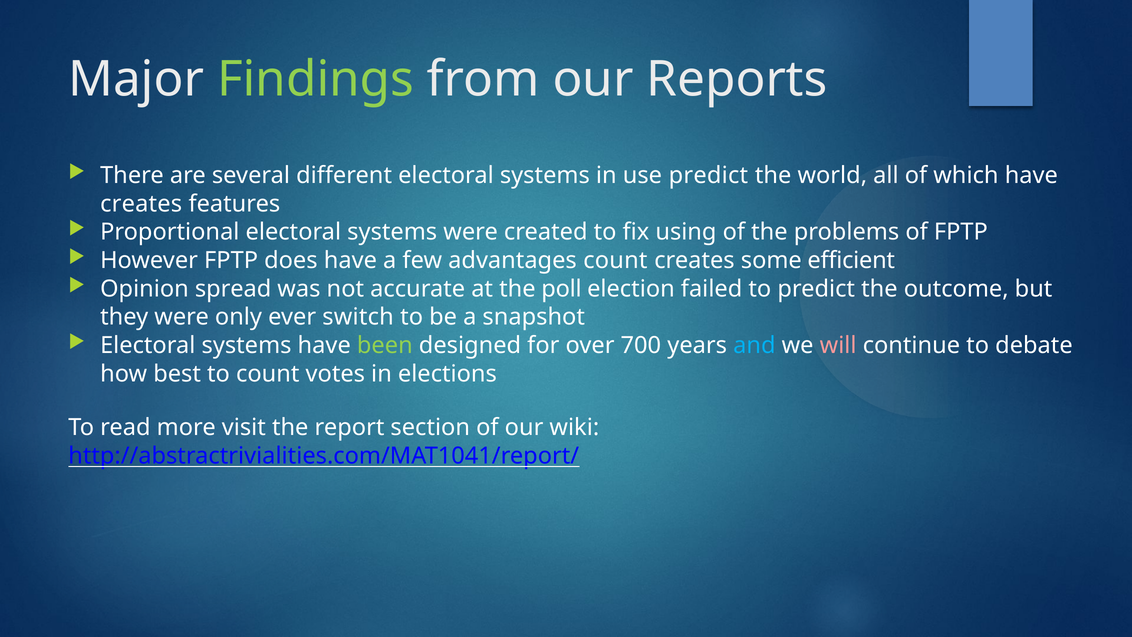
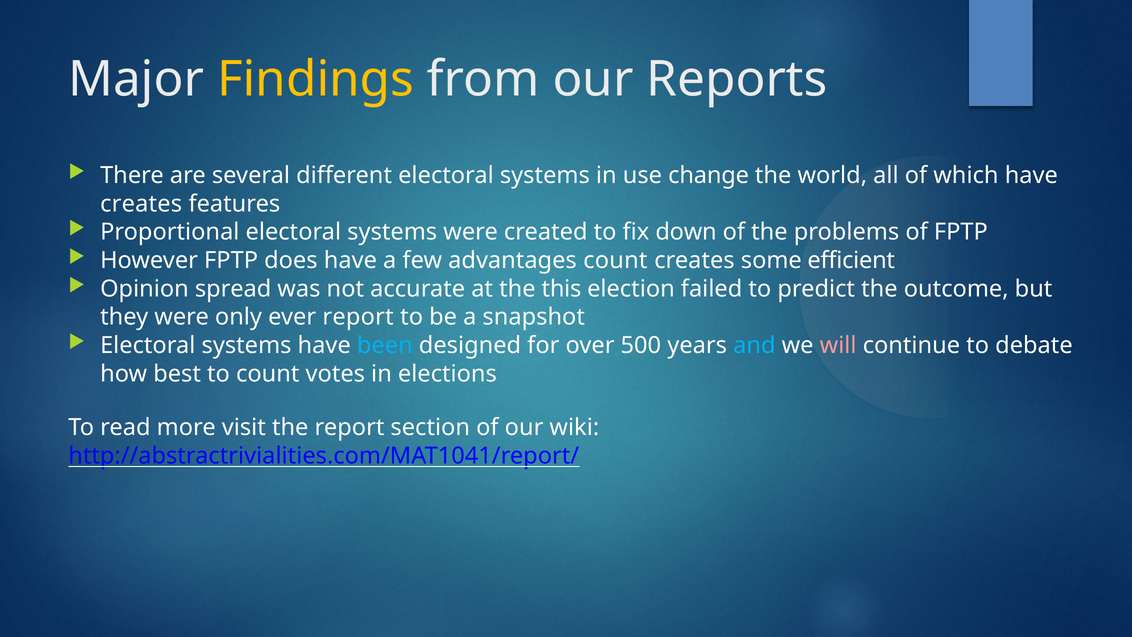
Findings colour: light green -> yellow
use predict: predict -> change
using: using -> down
poll: poll -> this
ever switch: switch -> report
been colour: light green -> light blue
700: 700 -> 500
